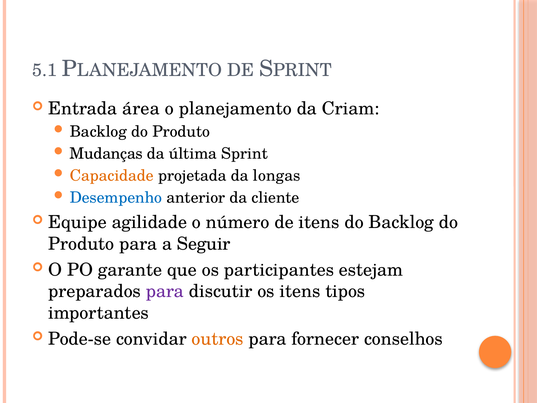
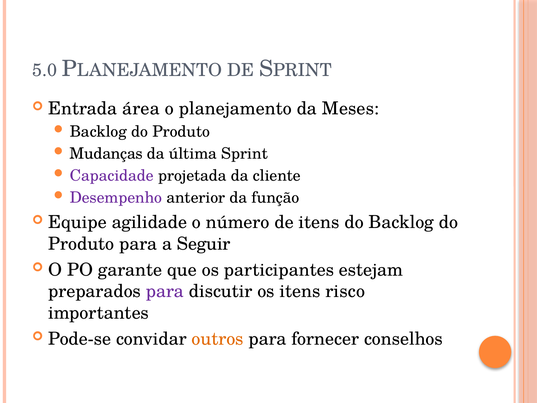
5.1: 5.1 -> 5.0
Criam: Criam -> Meses
Capacidade colour: orange -> purple
longas: longas -> cliente
Desempenho colour: blue -> purple
cliente: cliente -> função
tipos: tipos -> risco
